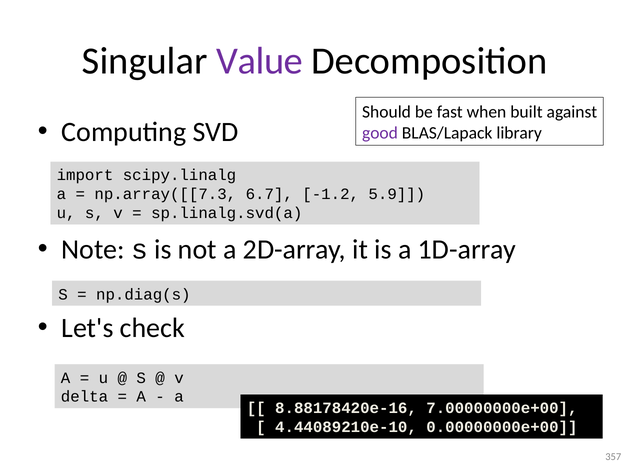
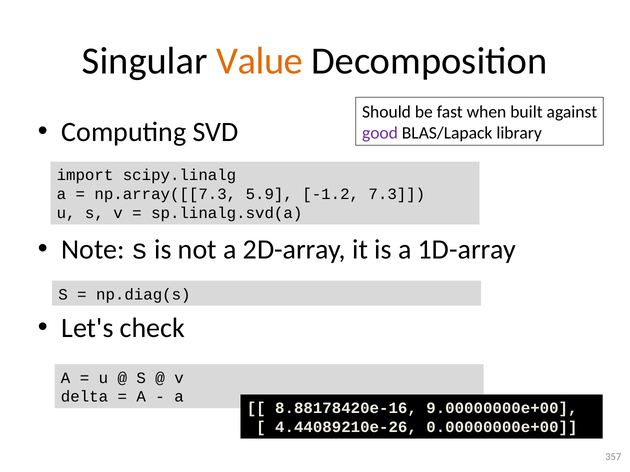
Value colour: purple -> orange
6.7: 6.7 -> 5.9
5.9: 5.9 -> 7.3
7.00000000e+00: 7.00000000e+00 -> 9.00000000e+00
4.44089210e-10: 4.44089210e-10 -> 4.44089210e-26
